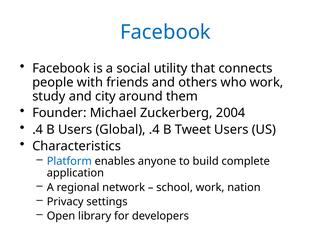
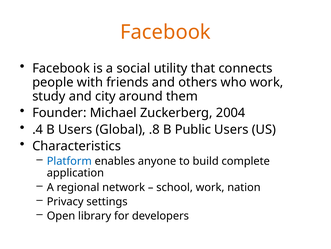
Facebook at (165, 32) colour: blue -> orange
Global .4: .4 -> .8
Tweet: Tweet -> Public
